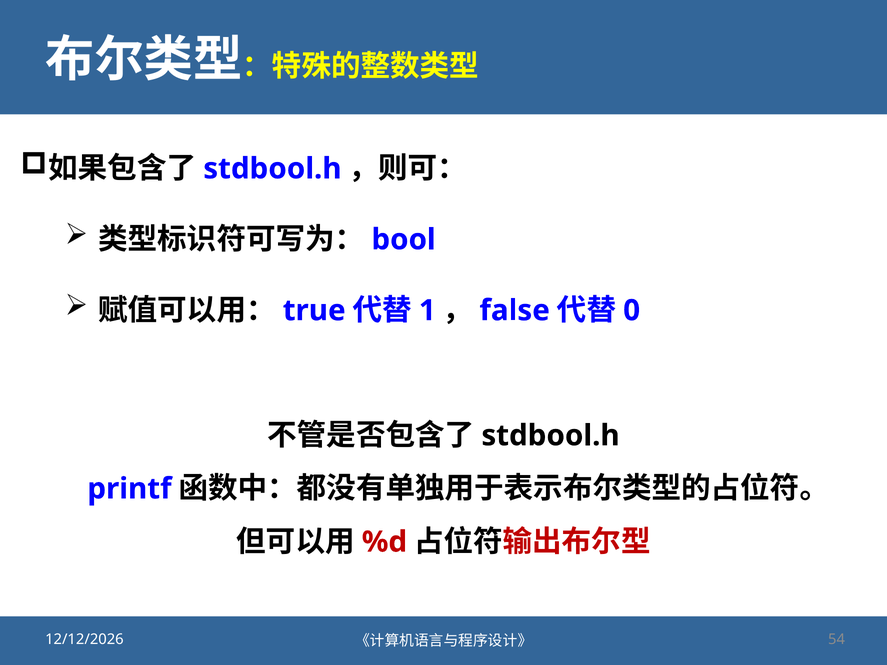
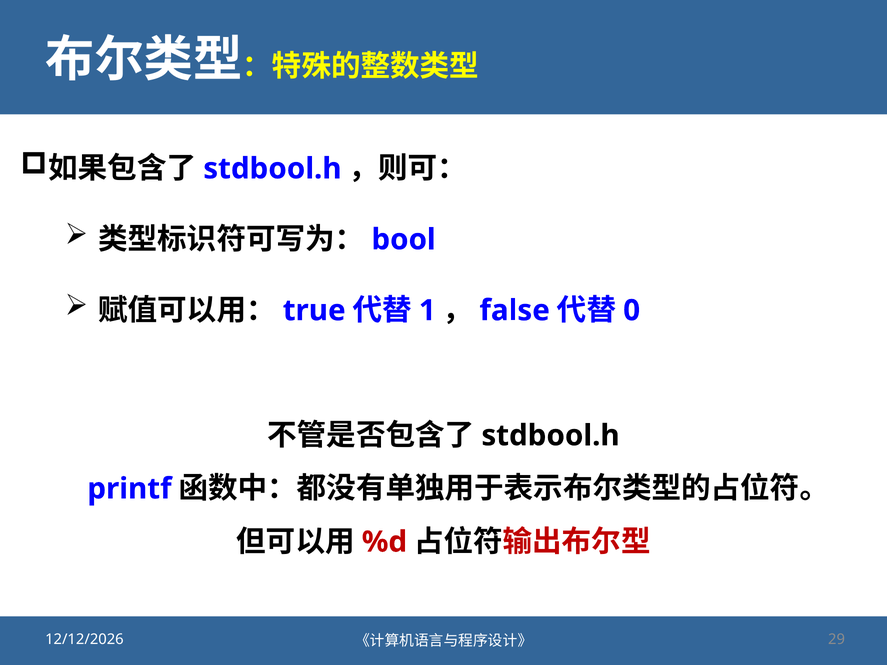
54: 54 -> 29
